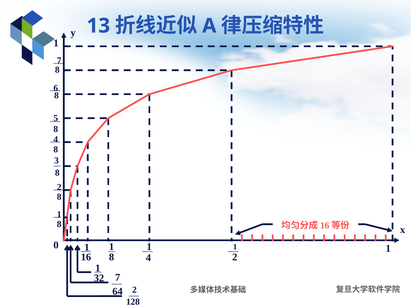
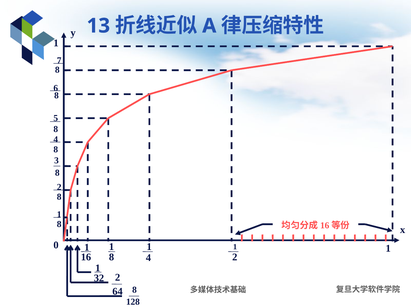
7 at (118, 278): 7 -> 2
2 at (135, 290): 2 -> 8
